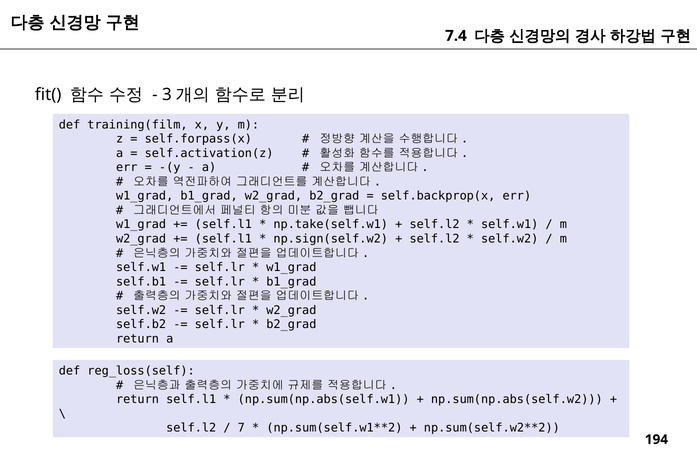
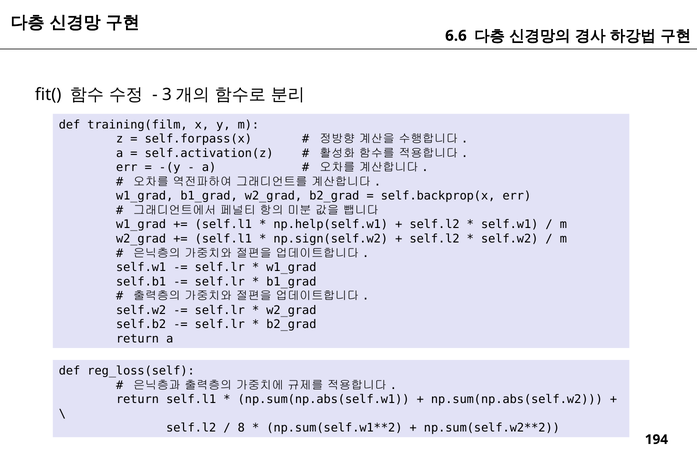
7.4: 7.4 -> 6.6
np.take(self.w1: np.take(self.w1 -> np.help(self.w1
7: 7 -> 8
